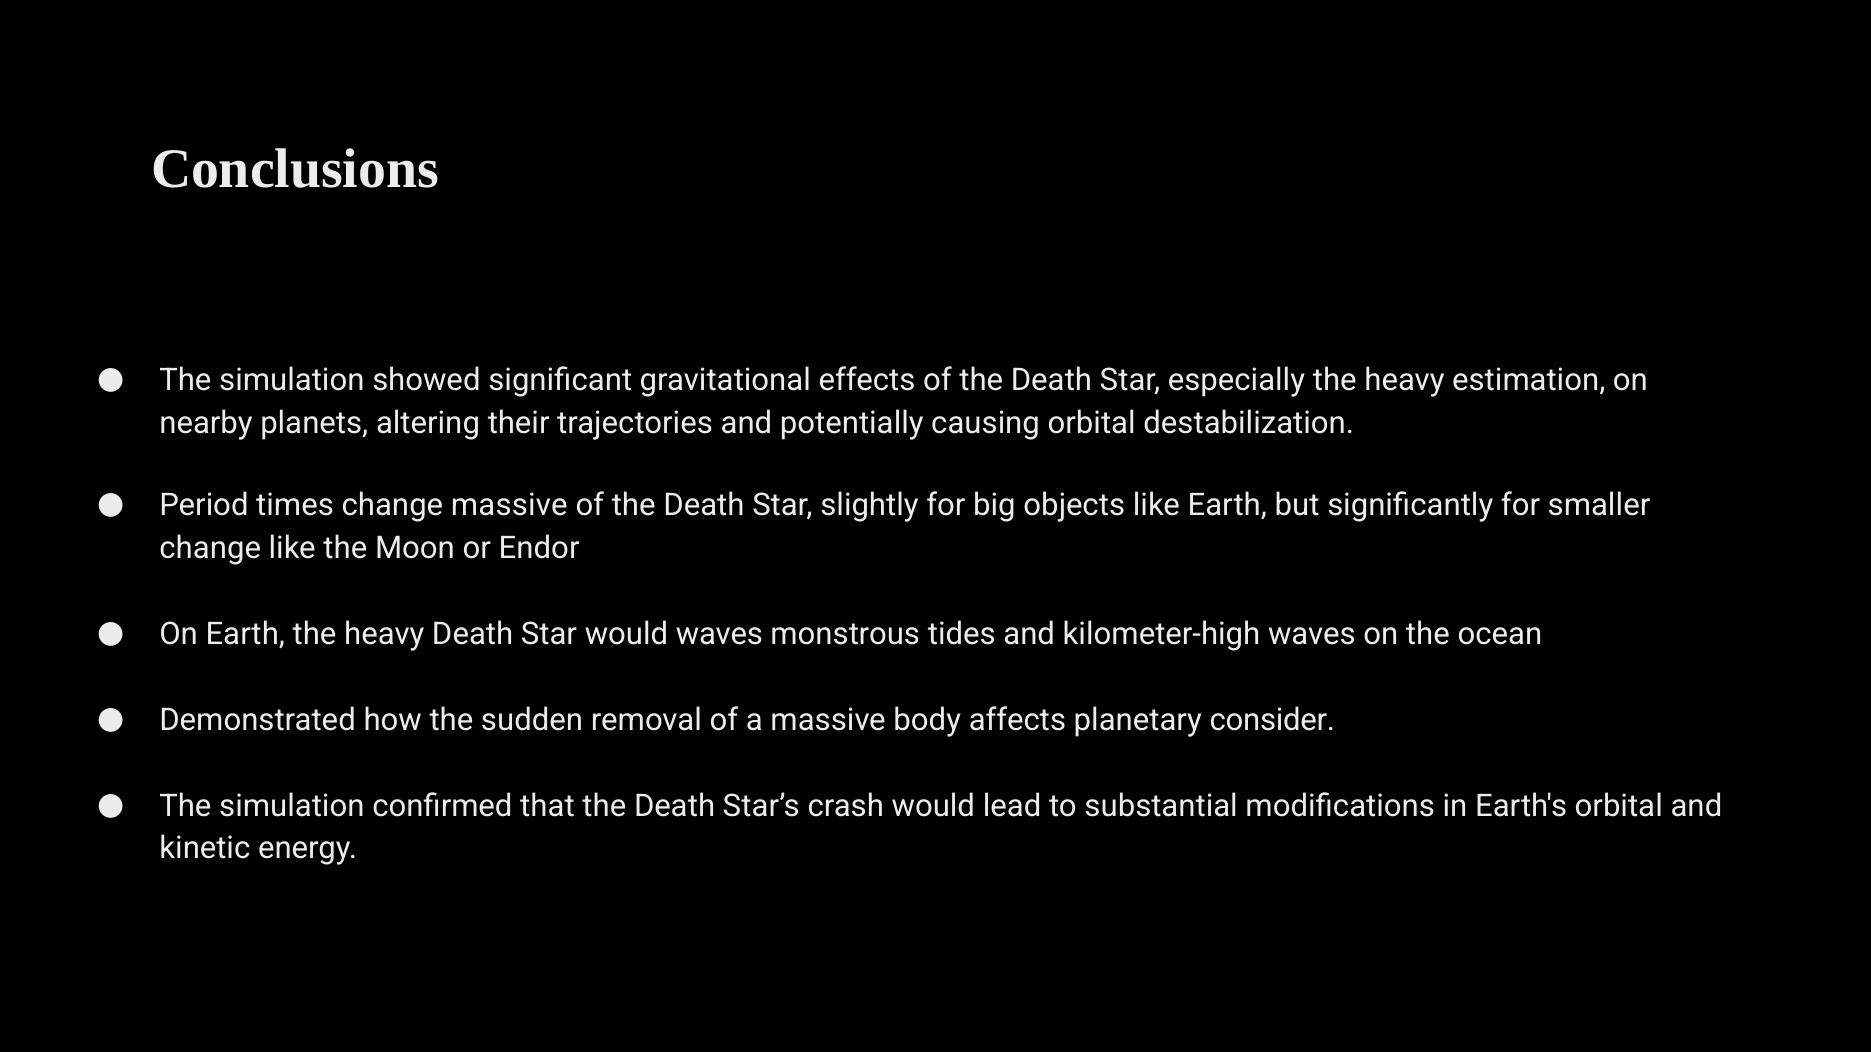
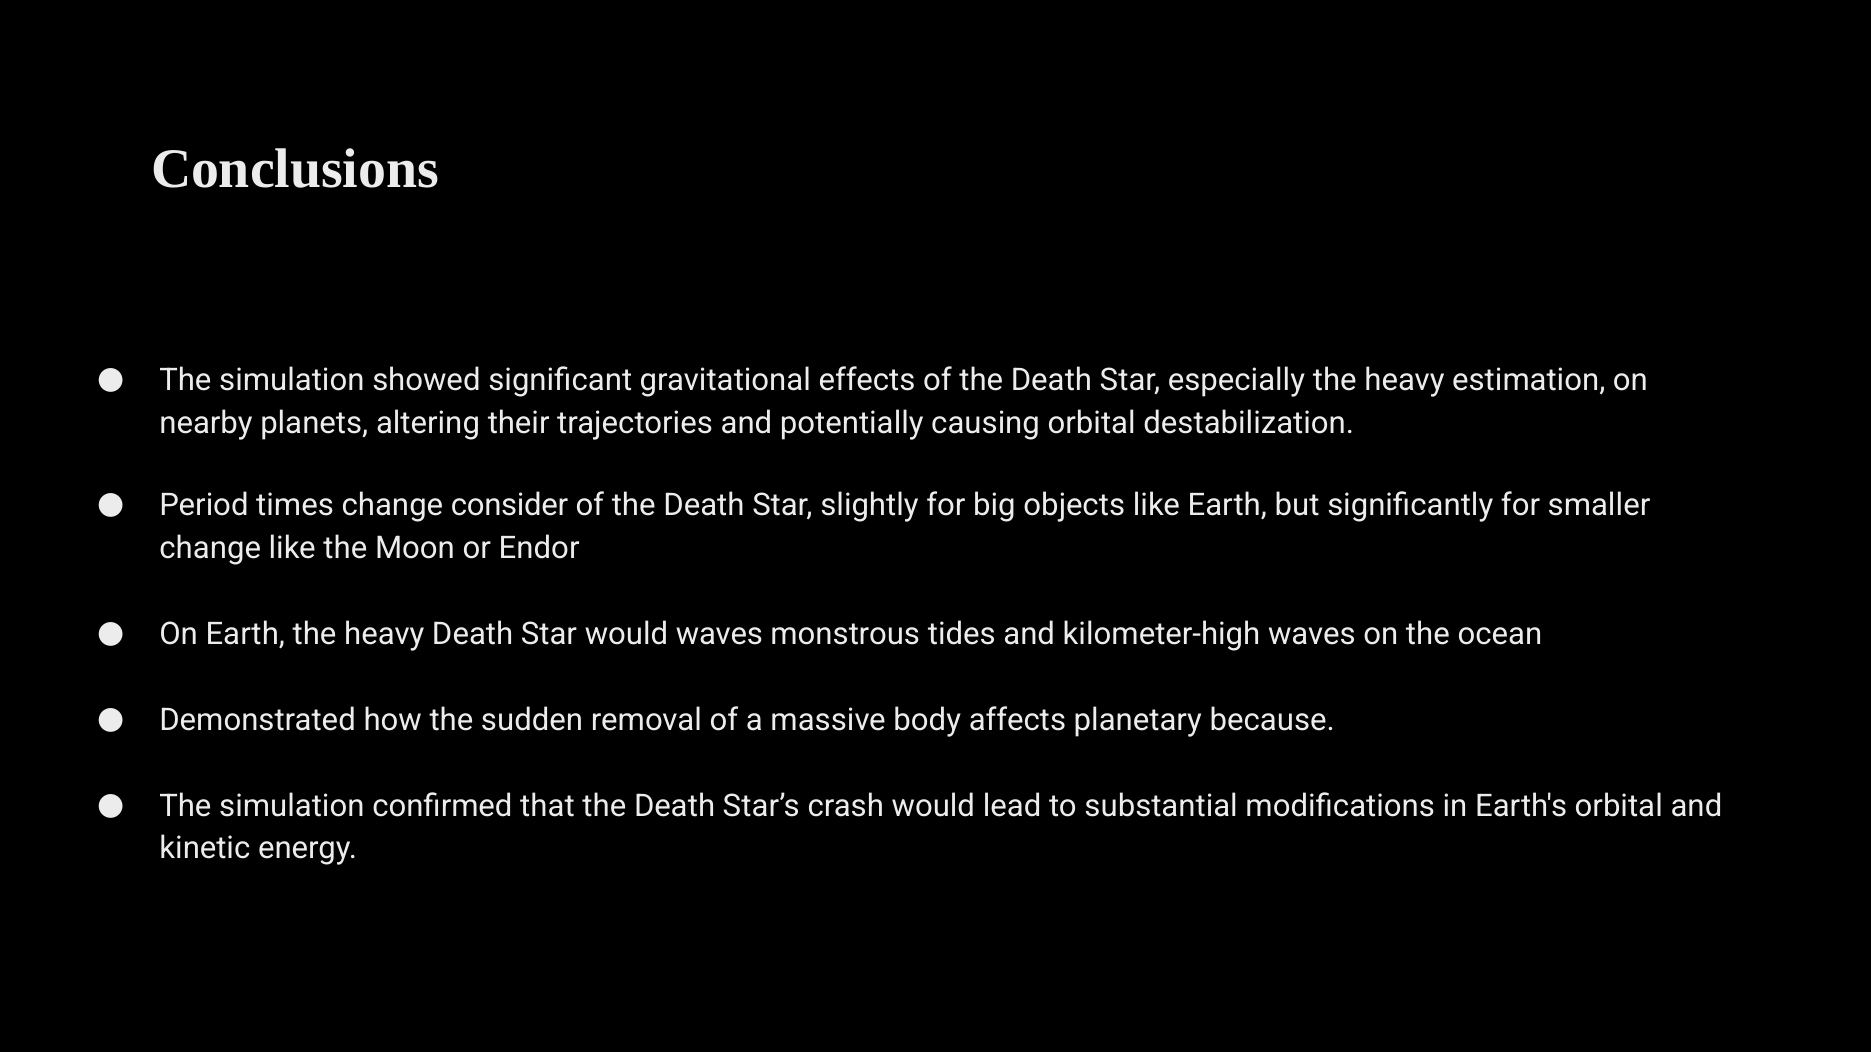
change massive: massive -> consider
consider: consider -> because
